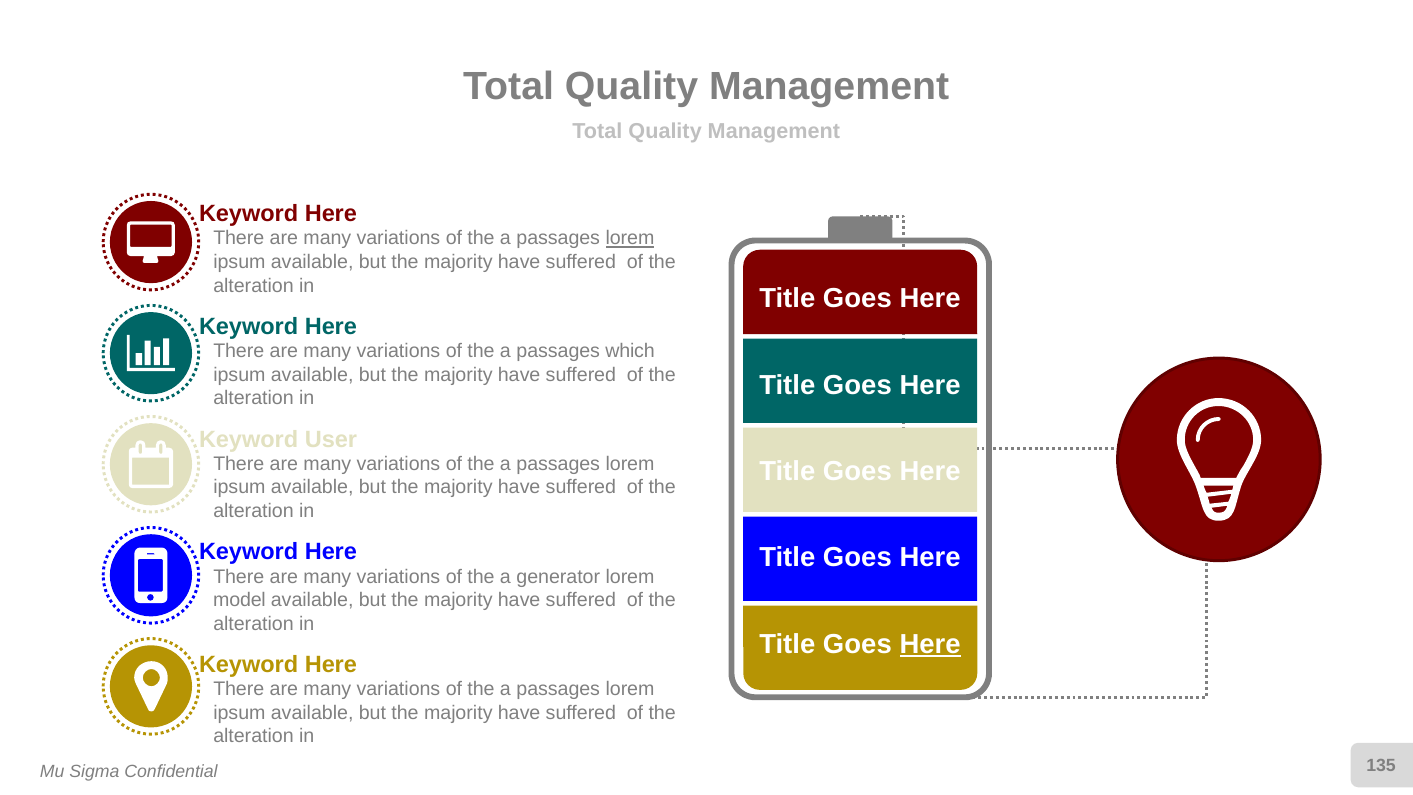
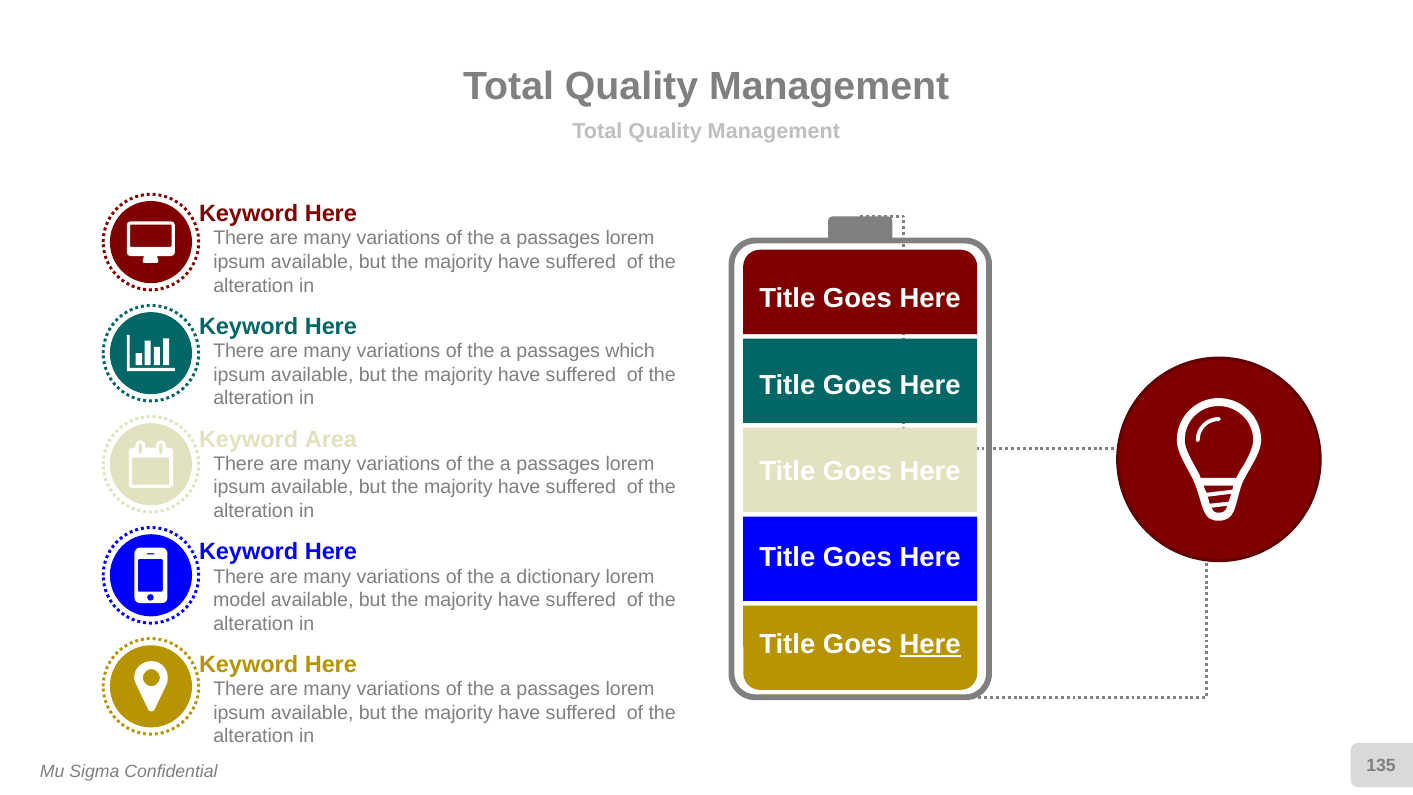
lorem at (630, 238) underline: present -> none
User: User -> Area
generator: generator -> dictionary
